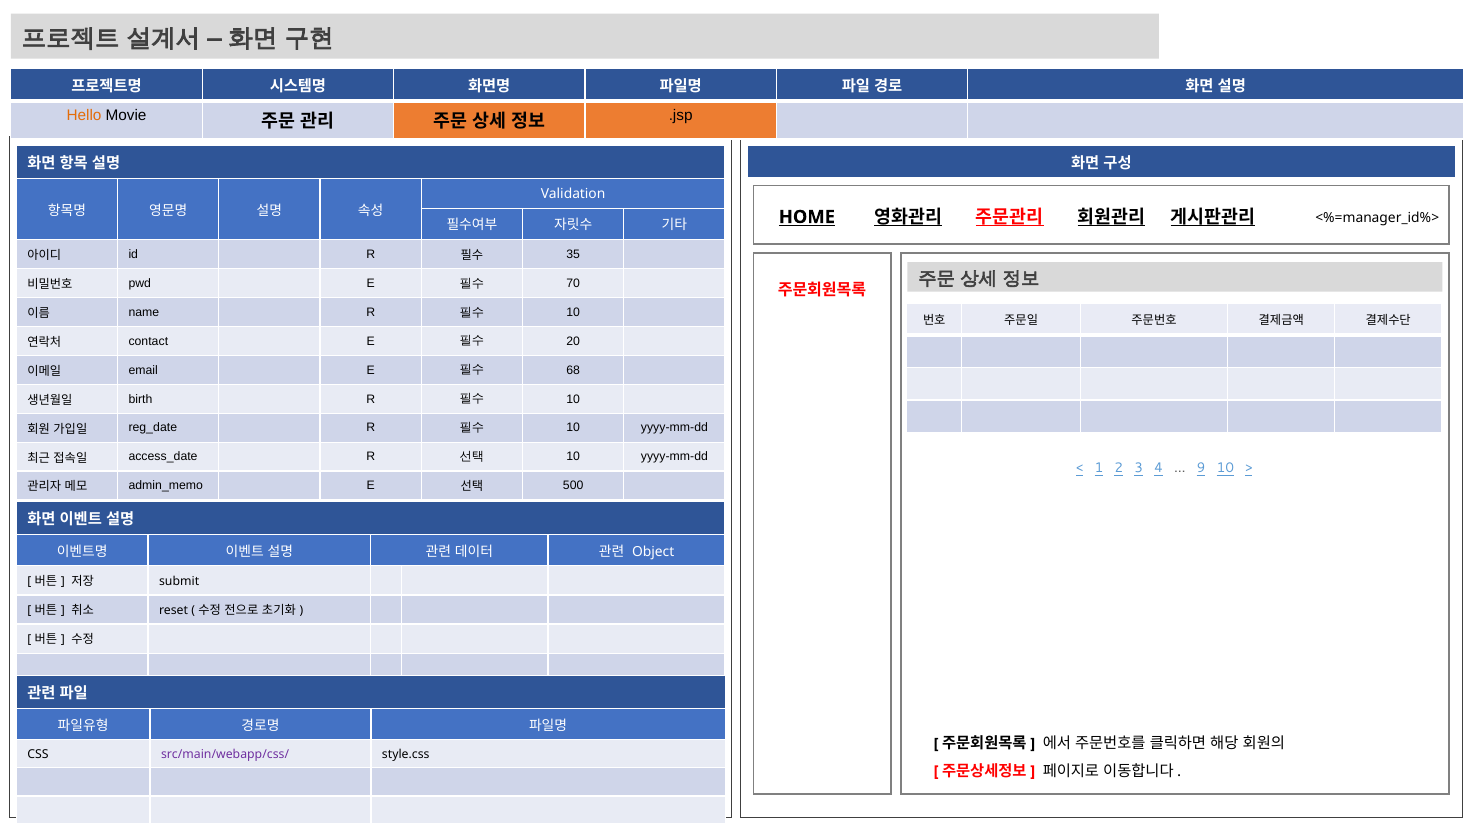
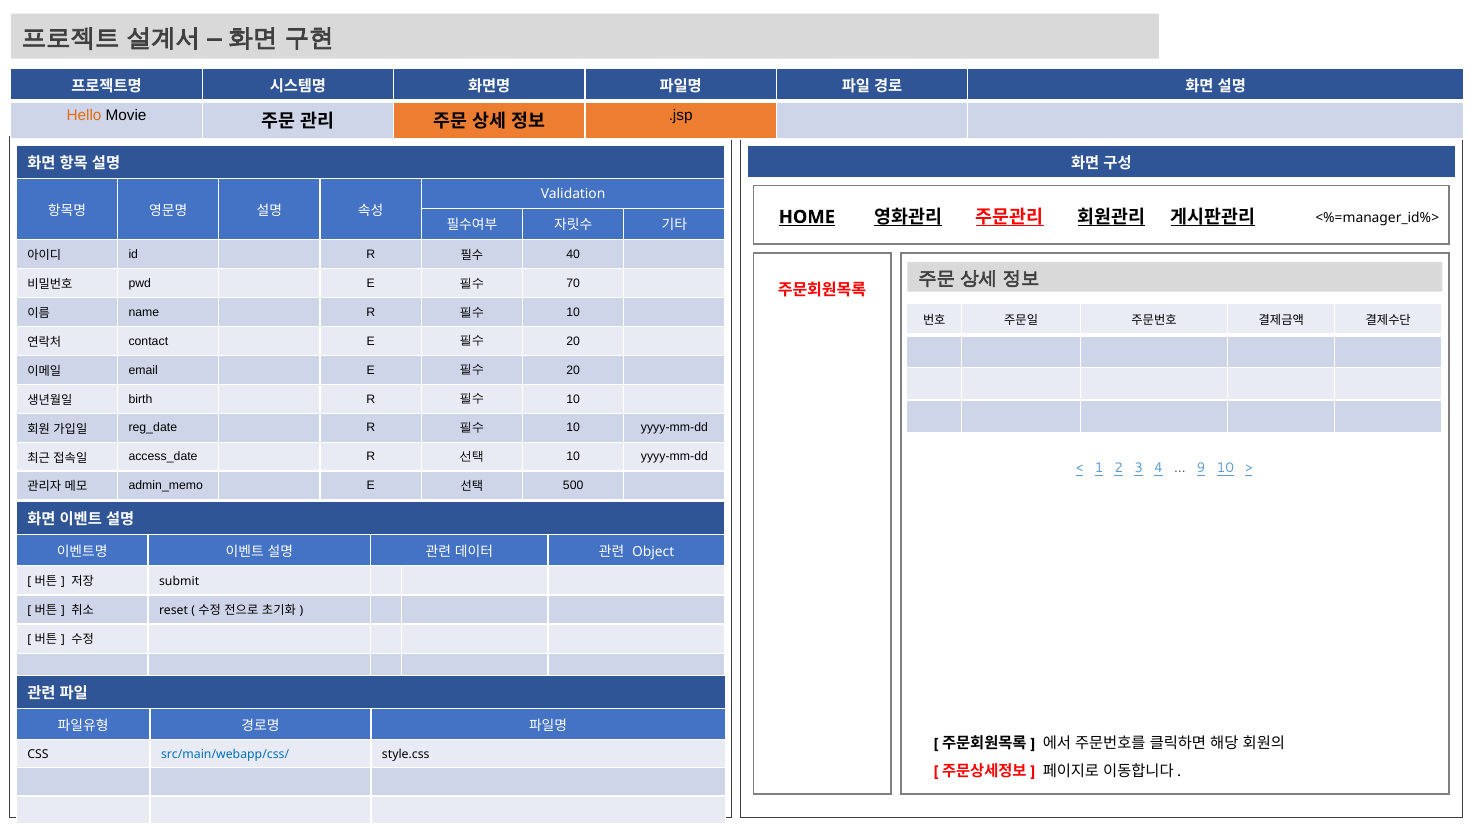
35: 35 -> 40
68 at (573, 370): 68 -> 20
src/main/webapp/css/ colour: purple -> blue
